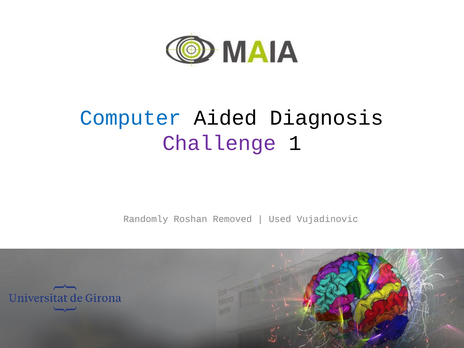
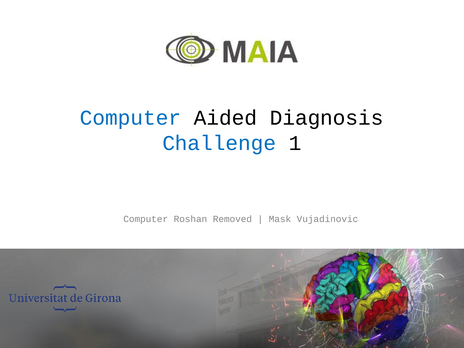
Challenge colour: purple -> blue
Randomly at (146, 219): Randomly -> Computer
Used: Used -> Mask
